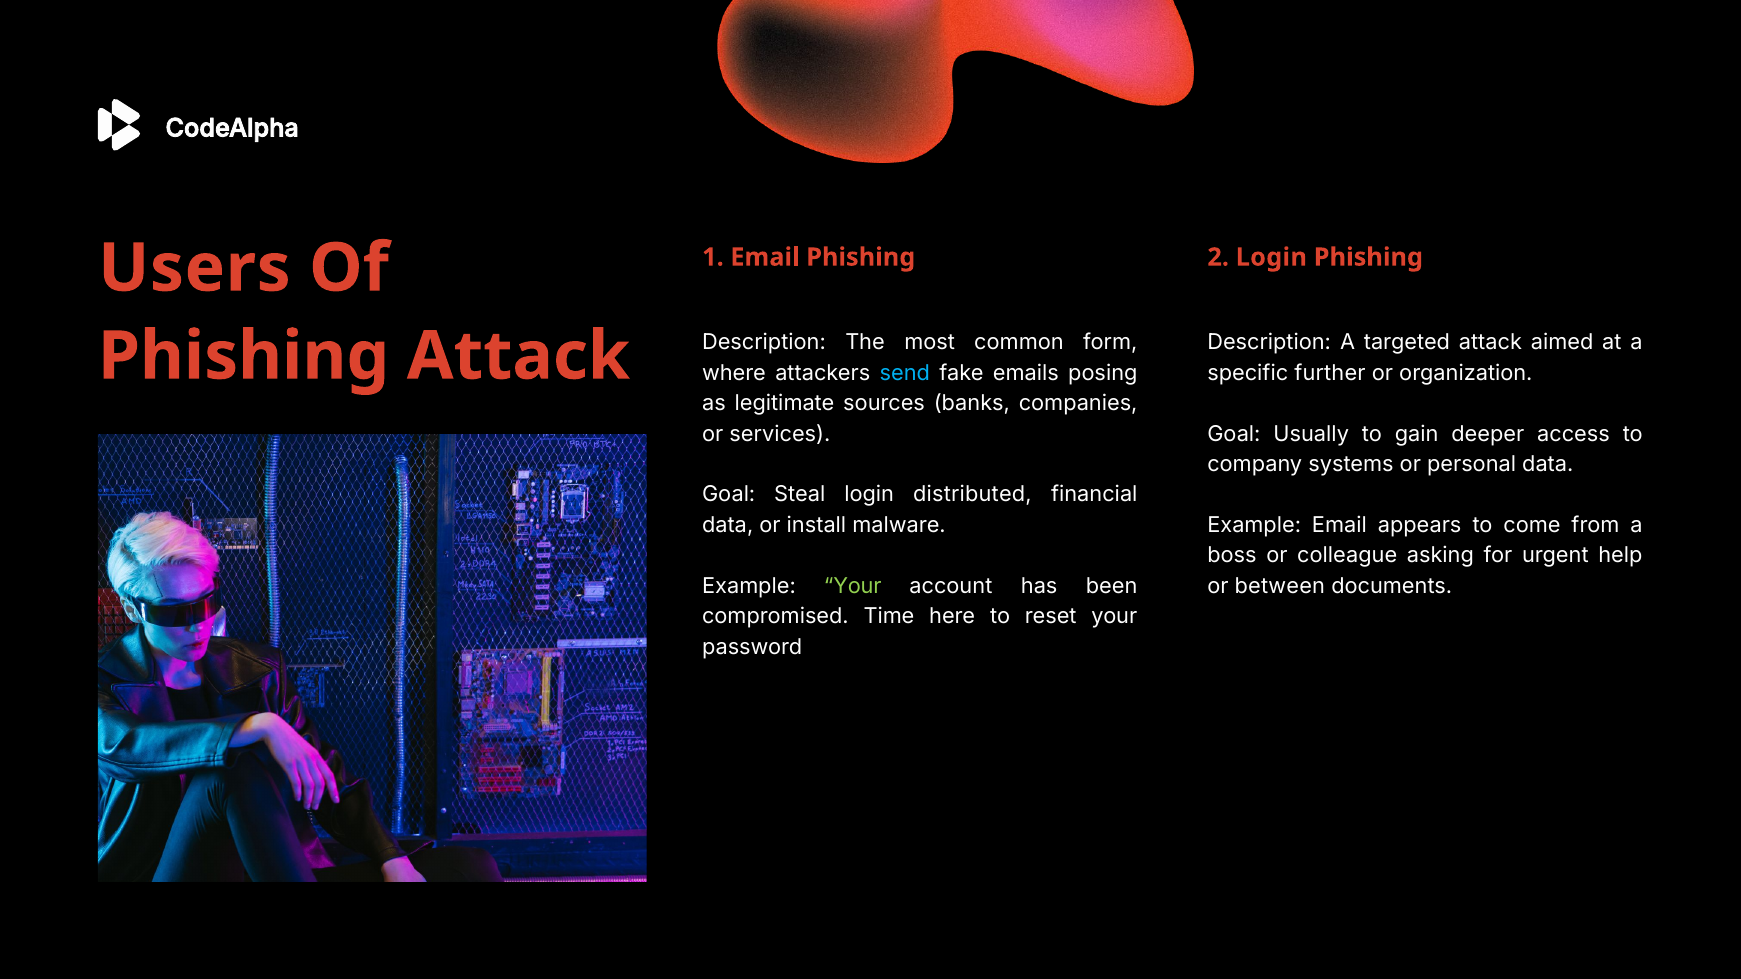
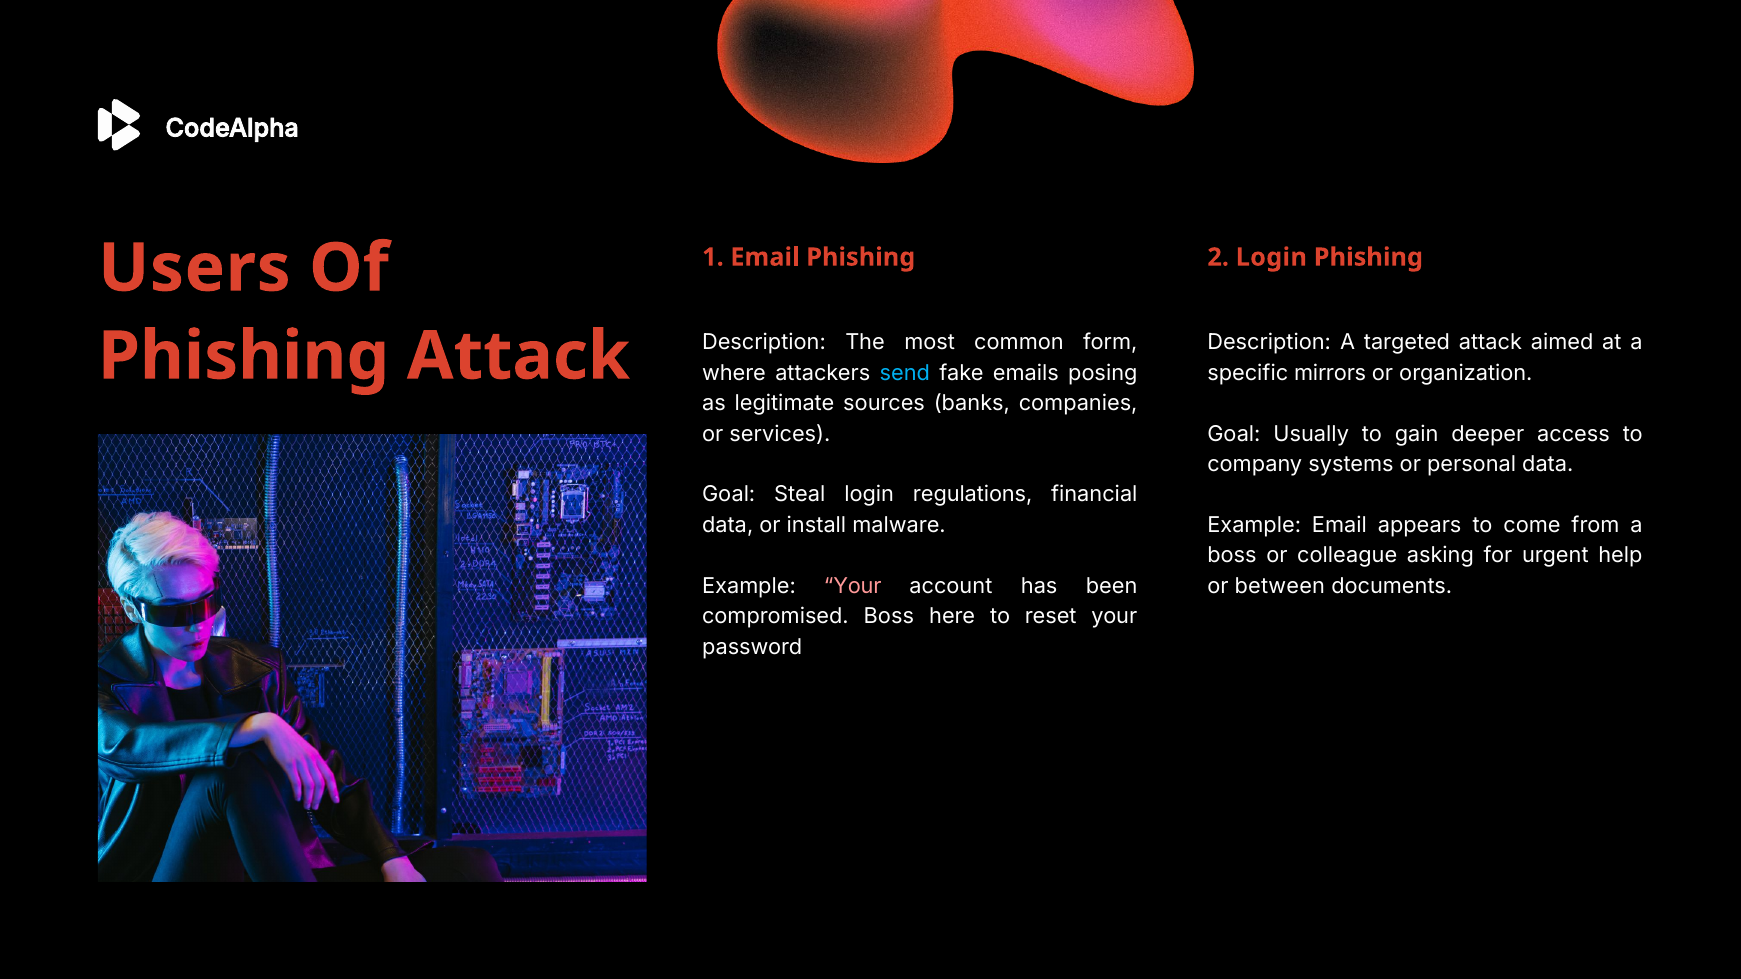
further: further -> mirrors
distributed: distributed -> regulations
Your at (853, 586) colour: light green -> pink
compromised Time: Time -> Boss
